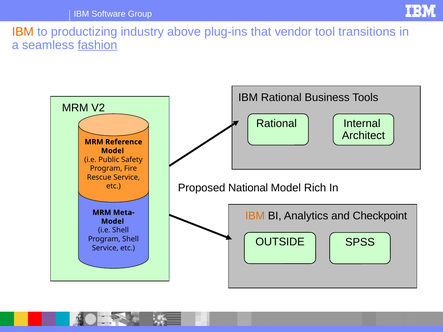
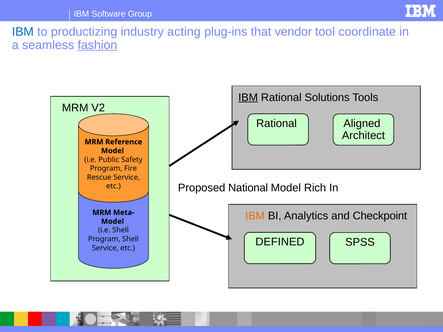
IBM at (23, 32) colour: orange -> blue
above: above -> acting
transitions: transitions -> coordinate
IBM at (248, 97) underline: none -> present
Business: Business -> Solutions
Internal: Internal -> Aligned
OUTSIDE: OUTSIDE -> DEFINED
